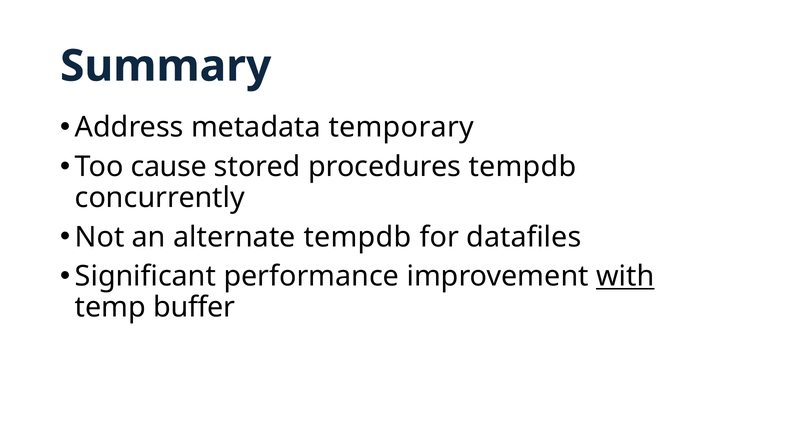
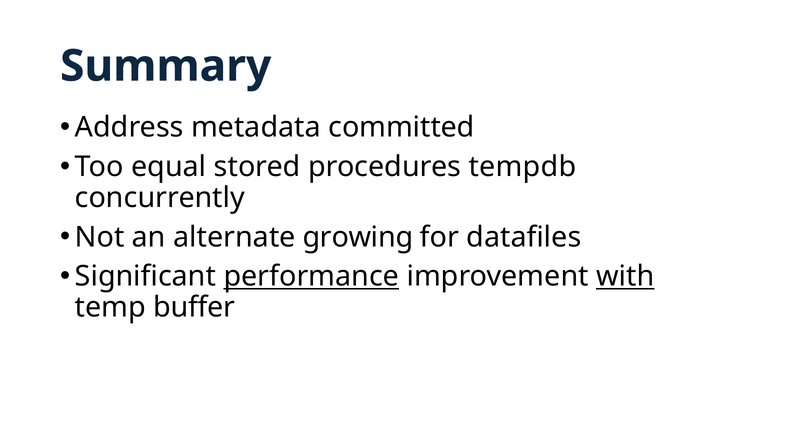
temporary: temporary -> committed
cause: cause -> equal
alternate tempdb: tempdb -> growing
performance underline: none -> present
